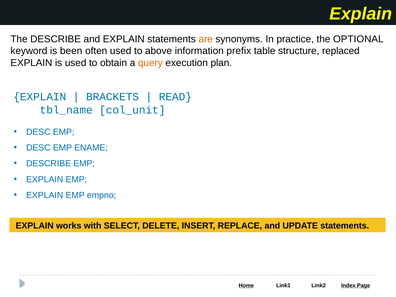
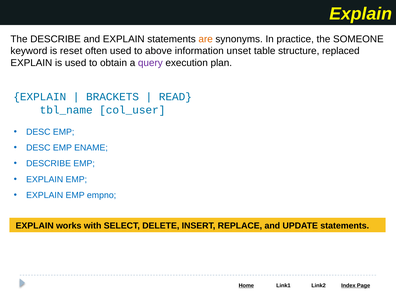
OPTIONAL: OPTIONAL -> SOMEONE
been: been -> reset
prefix: prefix -> unset
query colour: orange -> purple
col_unit: col_unit -> col_user
